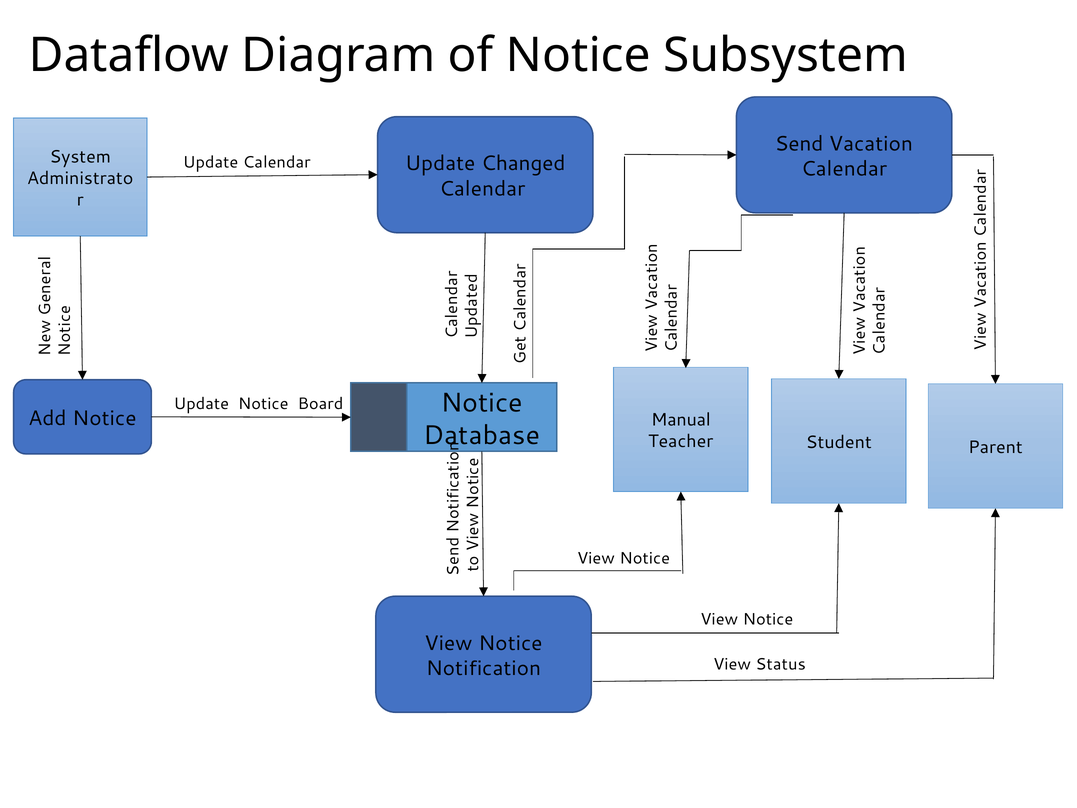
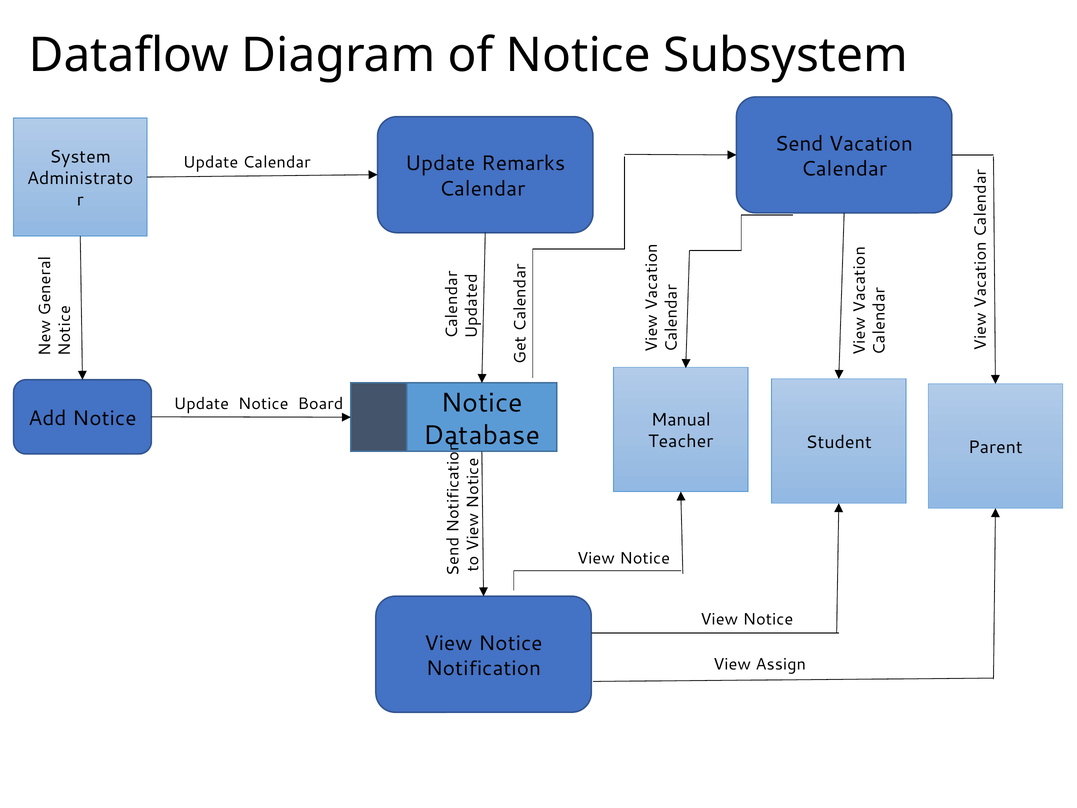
Changed: Changed -> Remarks
Status: Status -> Assign
